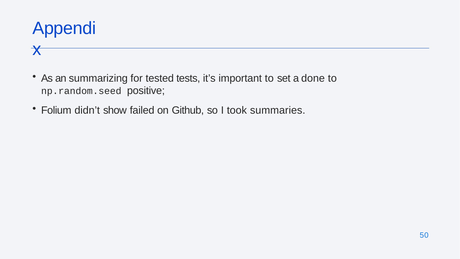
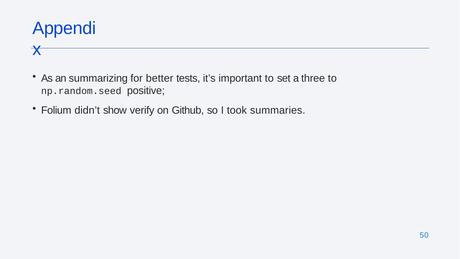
tested: tested -> better
done: done -> three
failed: failed -> verify
